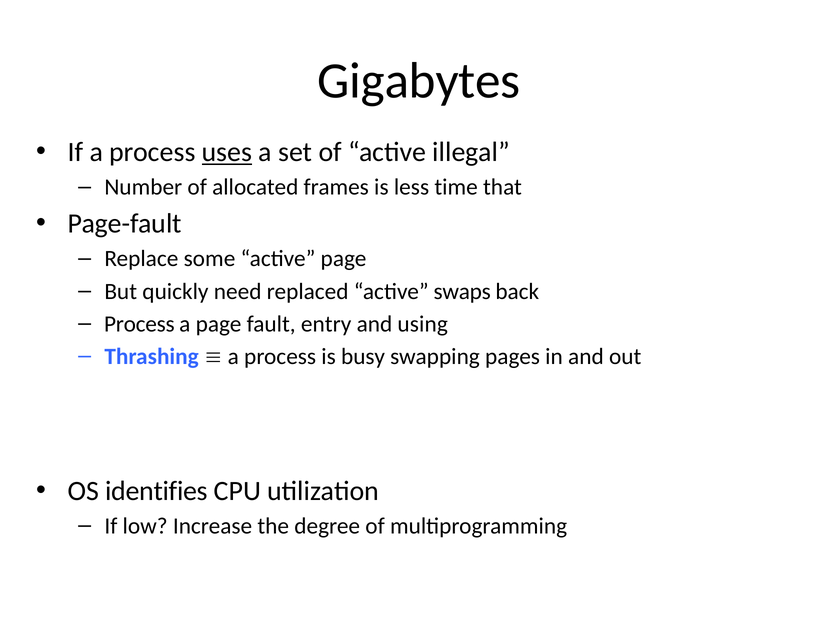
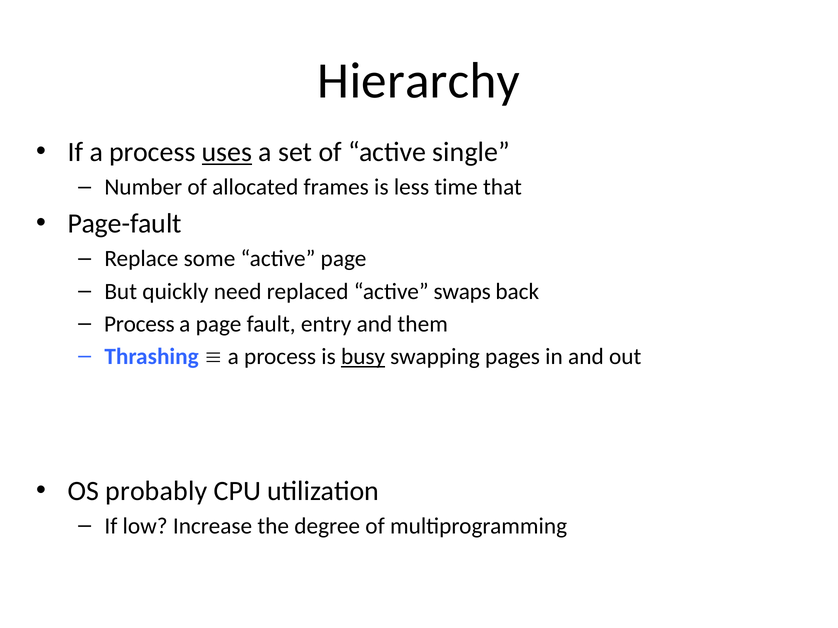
Gigabytes: Gigabytes -> Hierarchy
illegal: illegal -> single
using: using -> them
busy underline: none -> present
identifies: identifies -> probably
